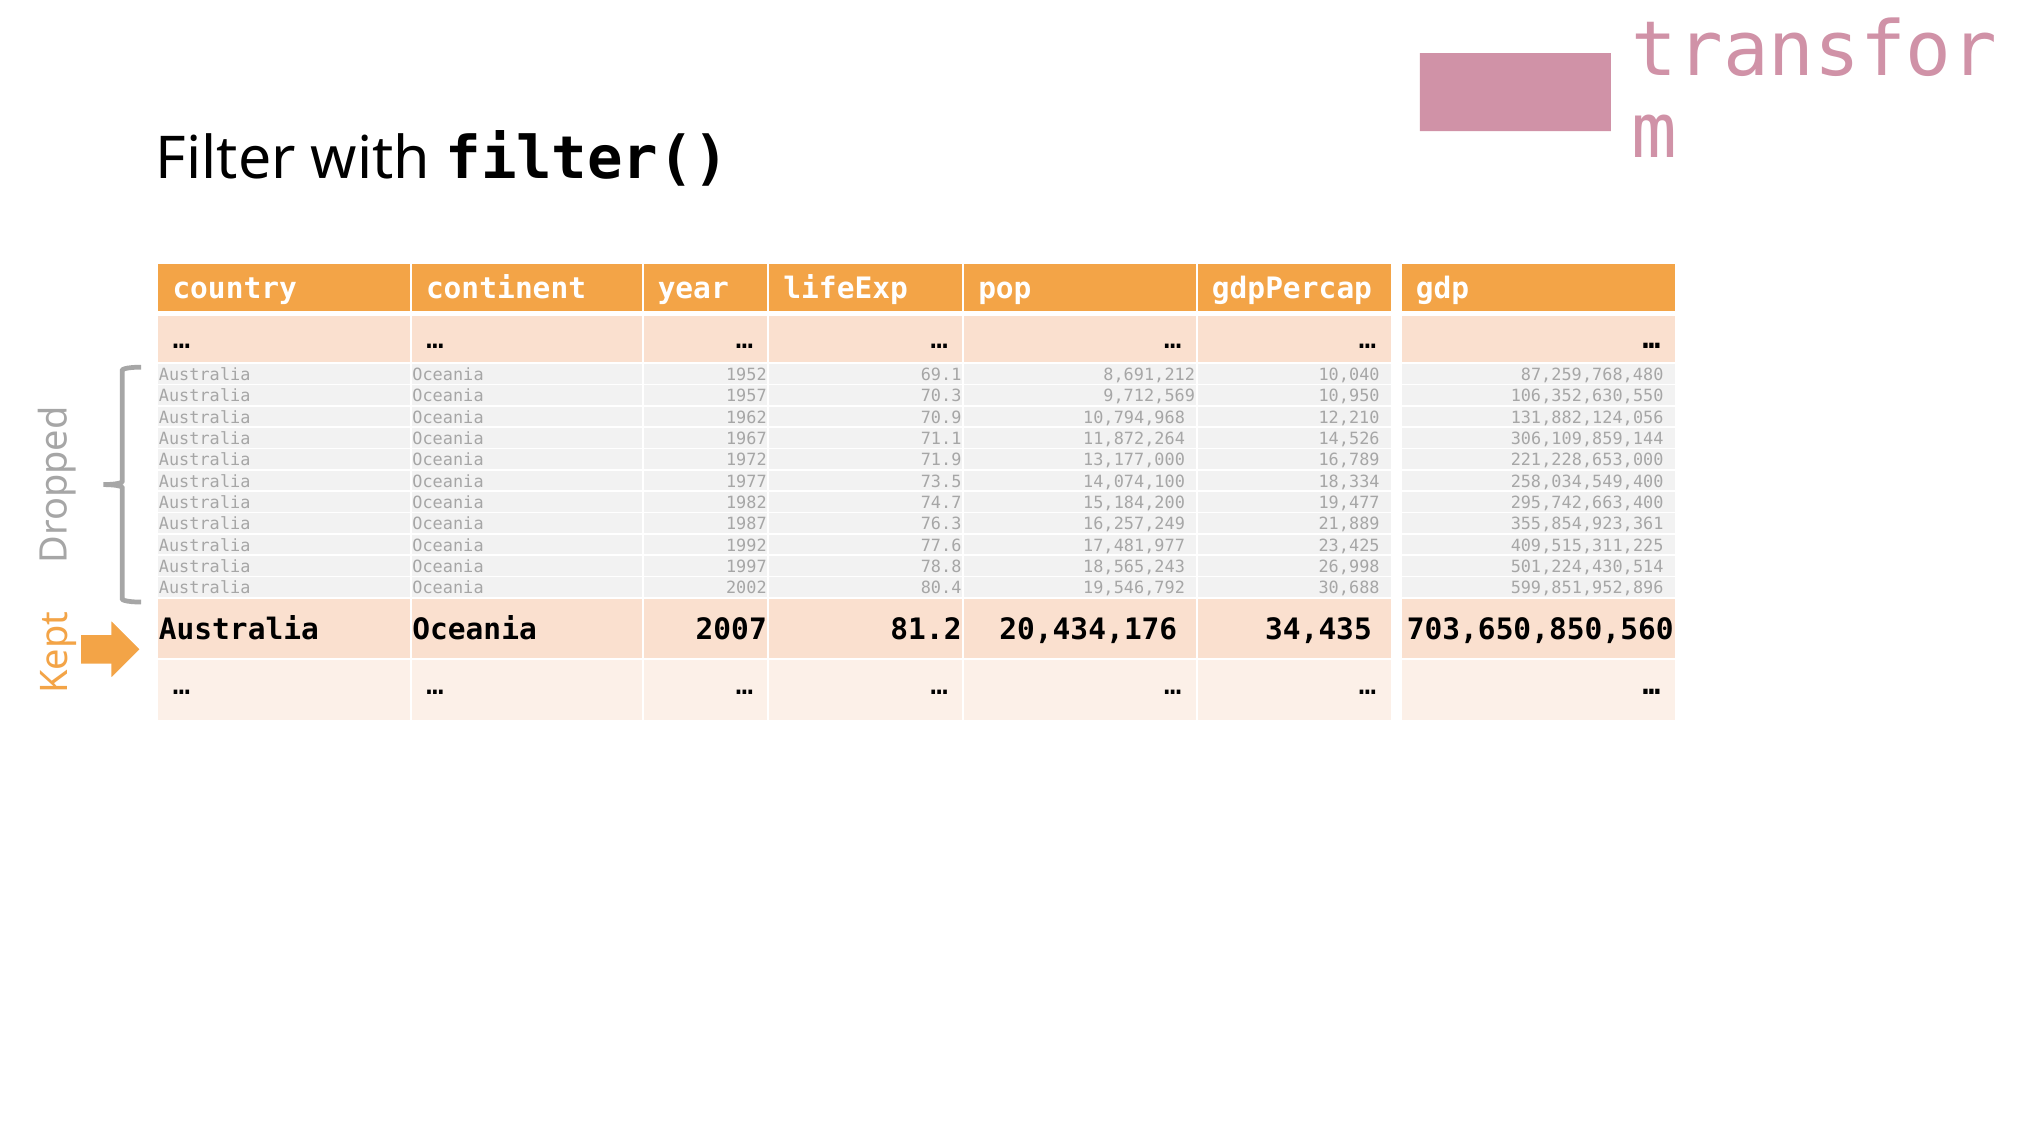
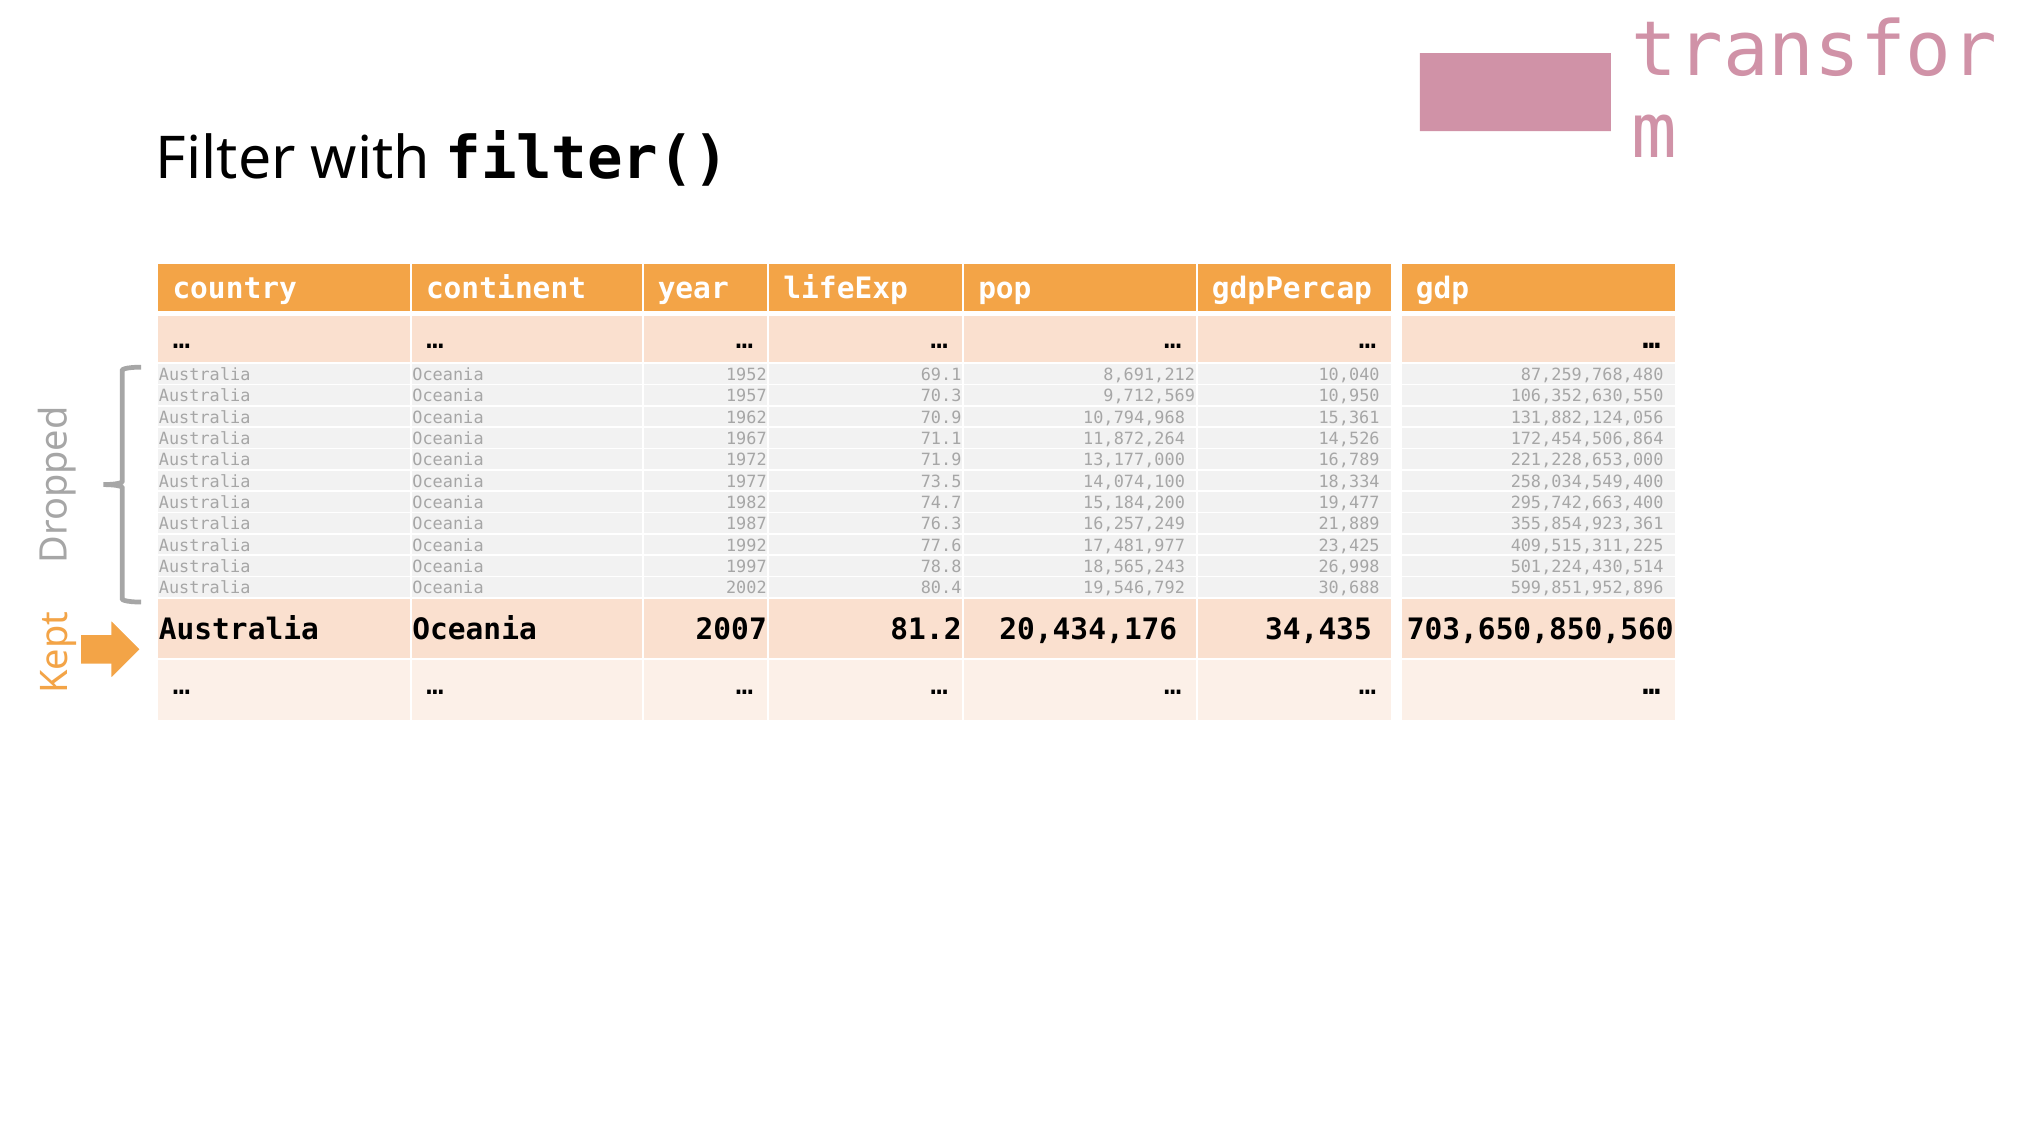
12,210: 12,210 -> 15,361
306,109,859,144: 306,109,859,144 -> 172,454,506,864
